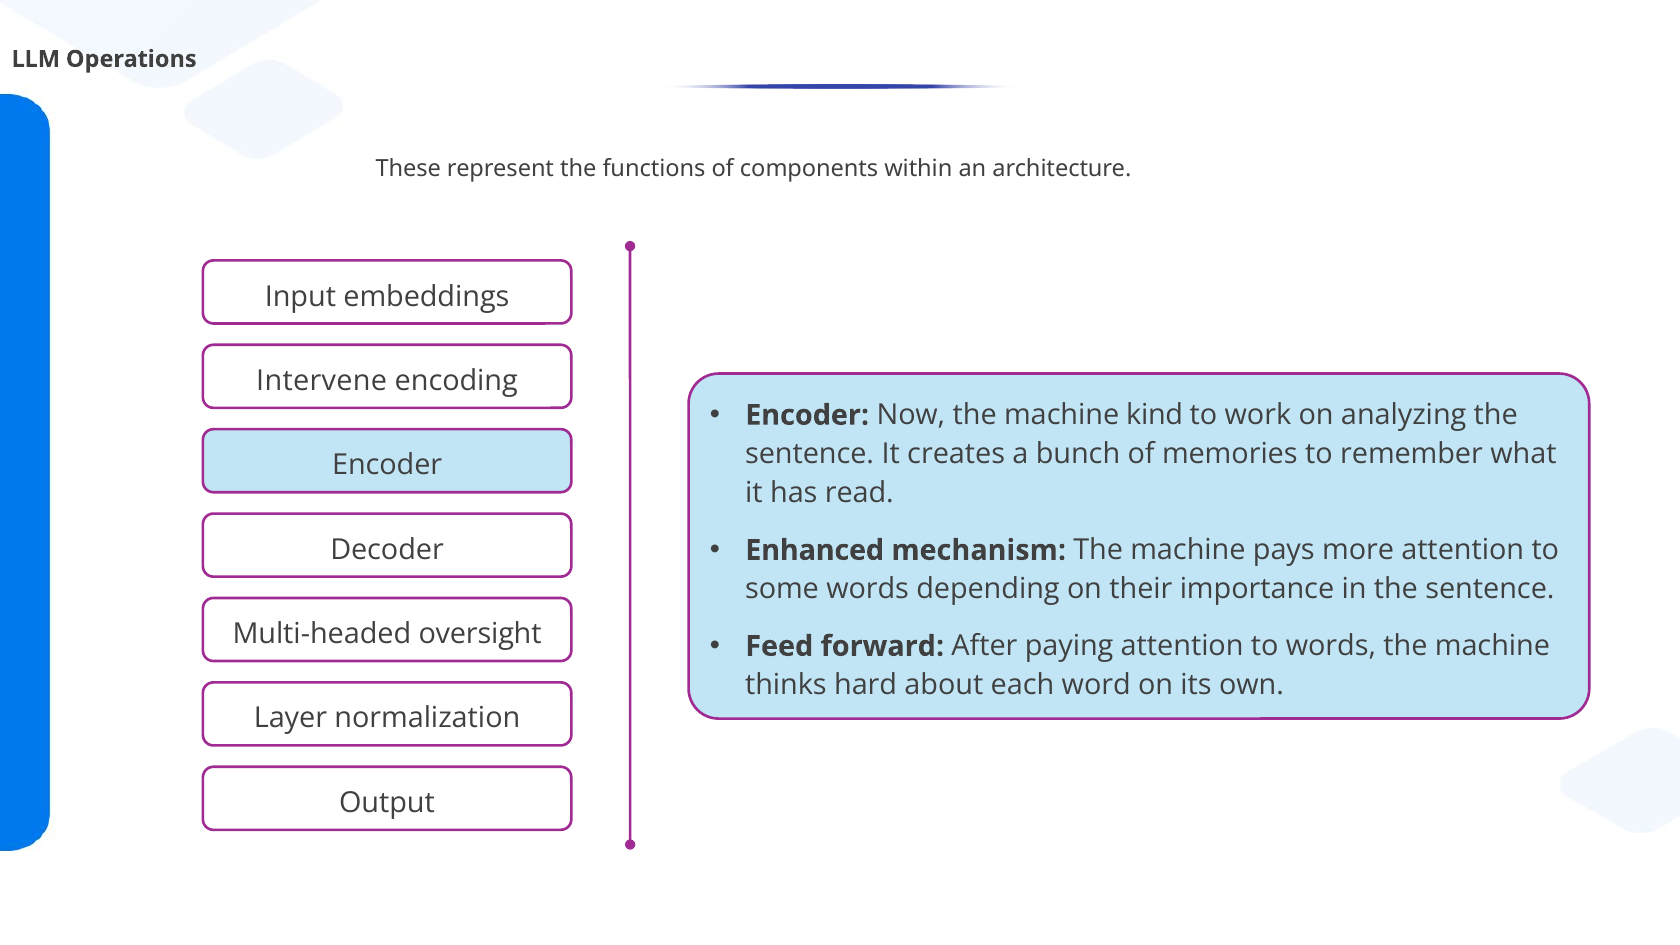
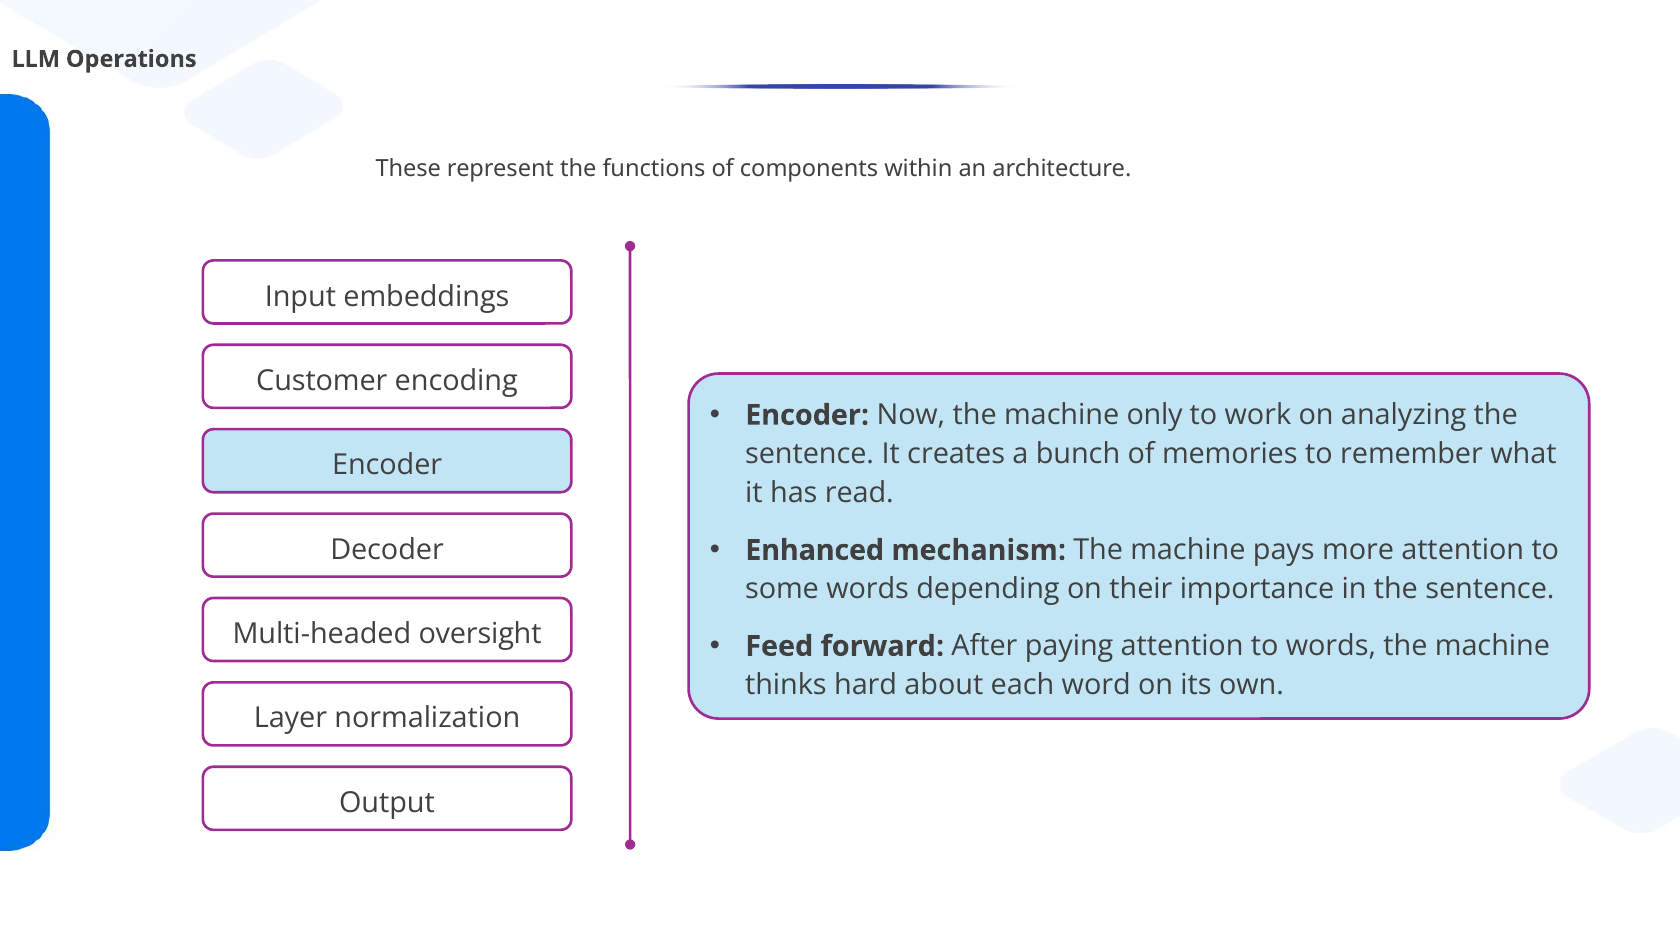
Intervene: Intervene -> Customer
kind: kind -> only
